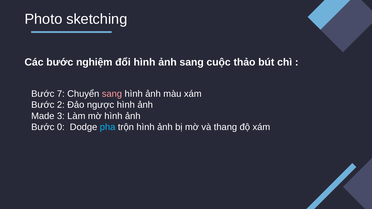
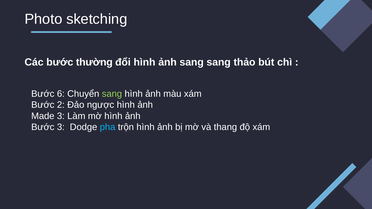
nghiệm: nghiệm -> thường
sang cuộc: cuộc -> sang
7: 7 -> 6
sang at (112, 94) colour: pink -> light green
Bước 0: 0 -> 3
